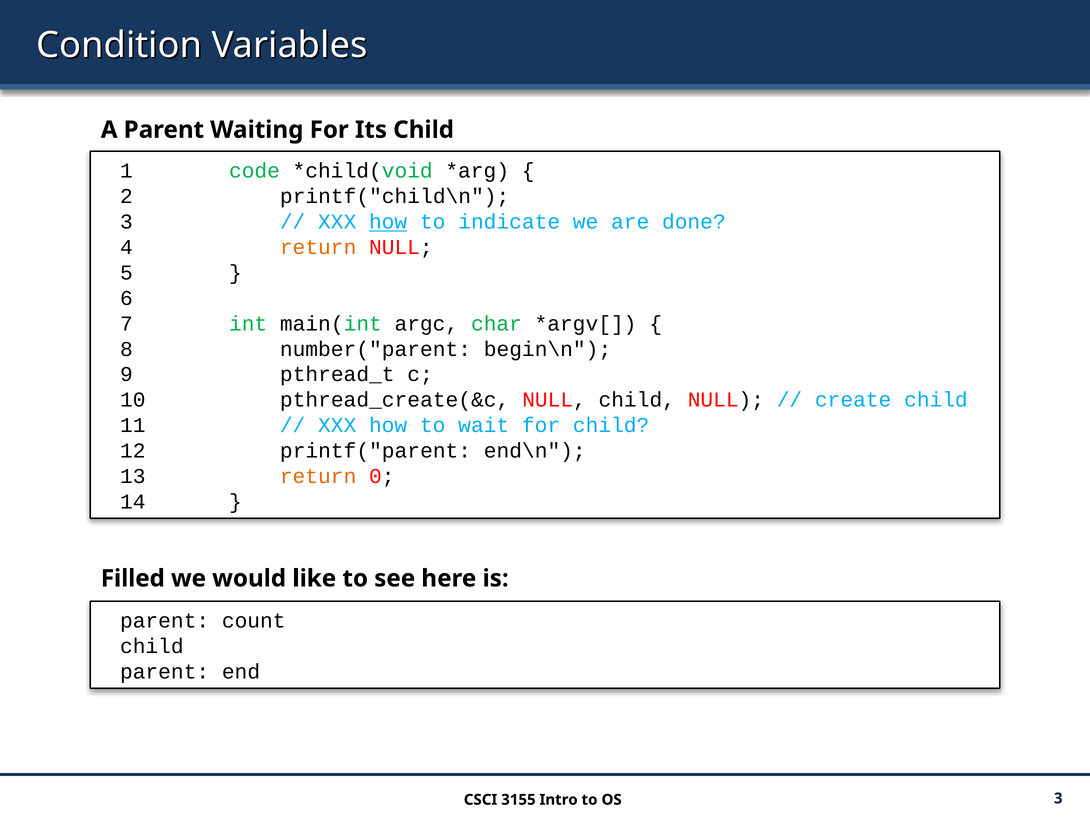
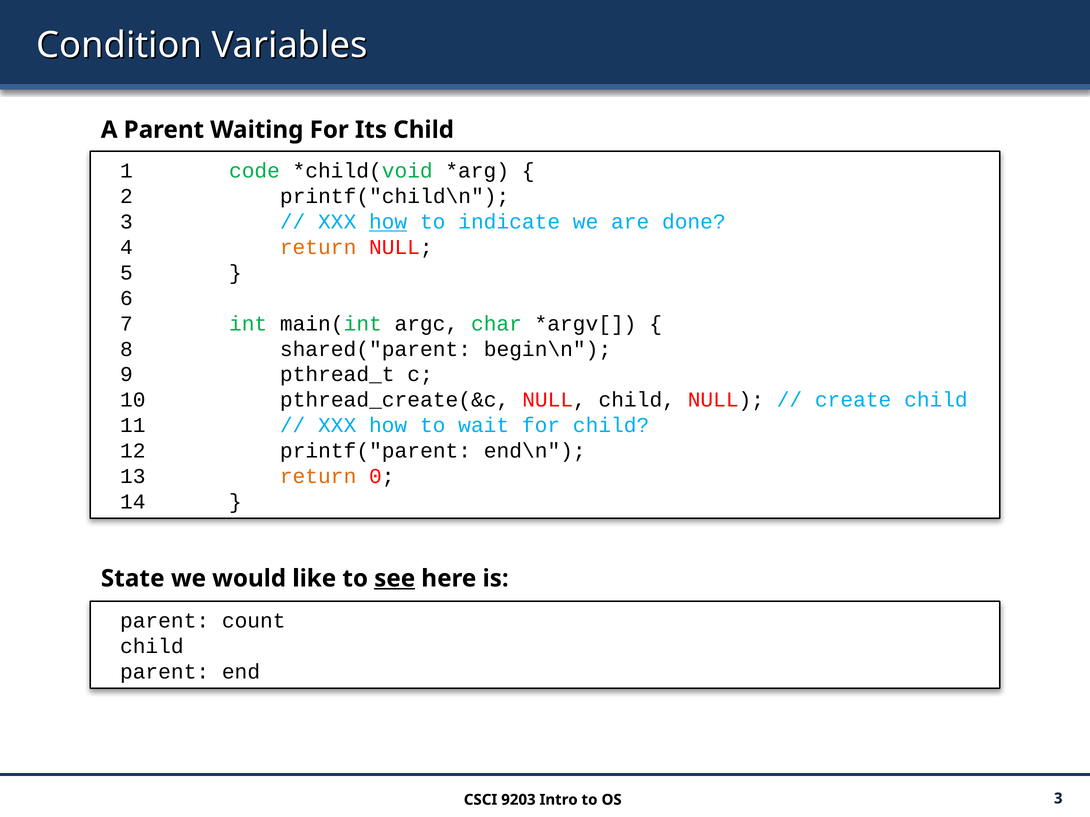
number("parent: number("parent -> shared("parent
Filled: Filled -> State
see underline: none -> present
3155: 3155 -> 9203
